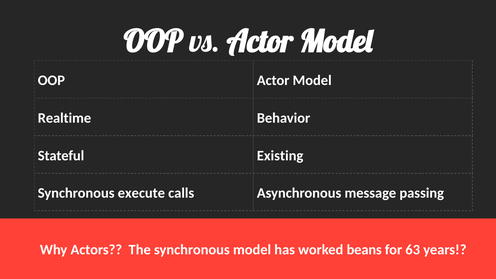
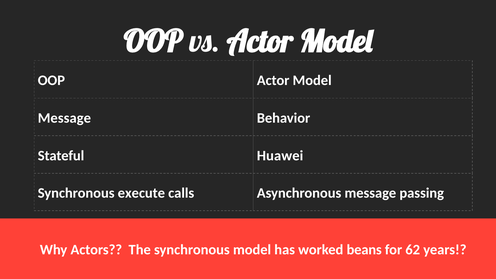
Realtime at (64, 118): Realtime -> Message
Existing: Existing -> Huawei
63: 63 -> 62
